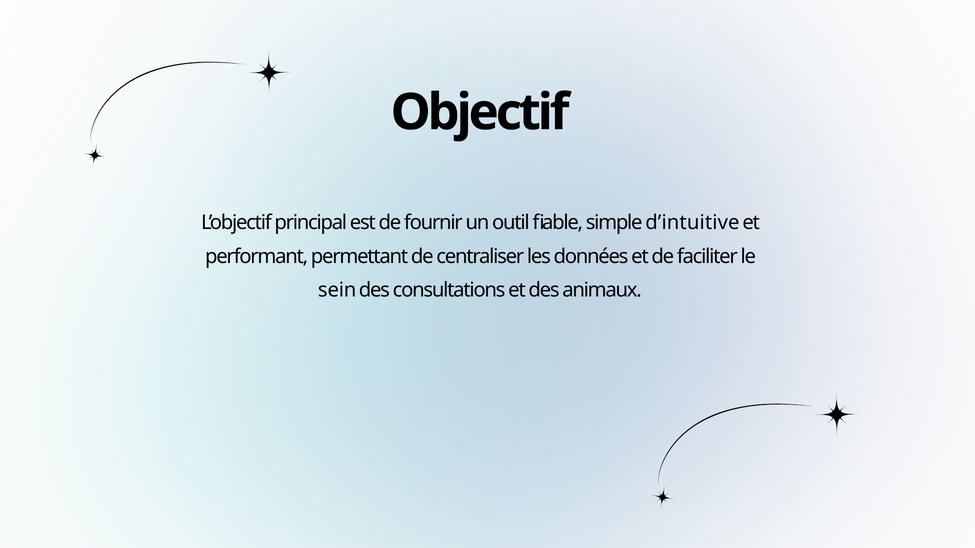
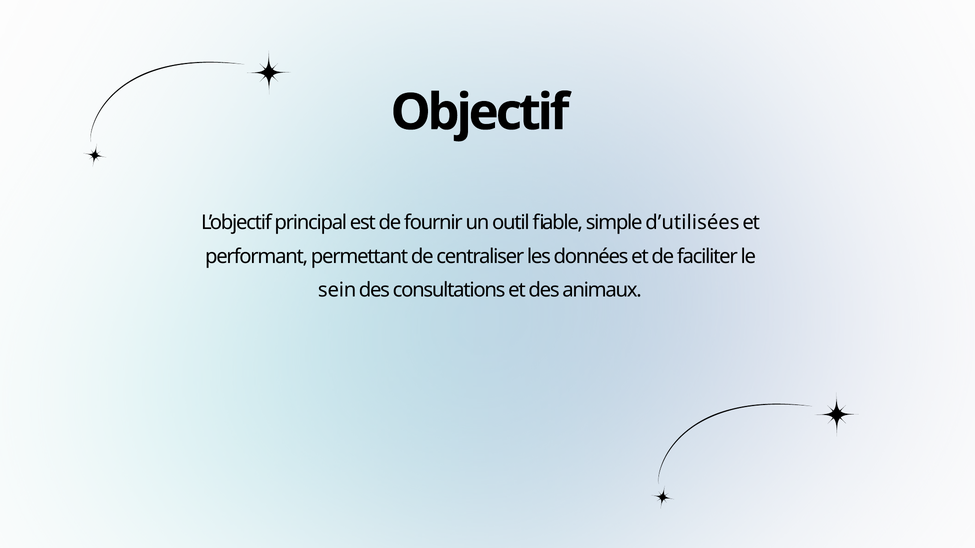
d’intuitive: d’intuitive -> d’utilisées
